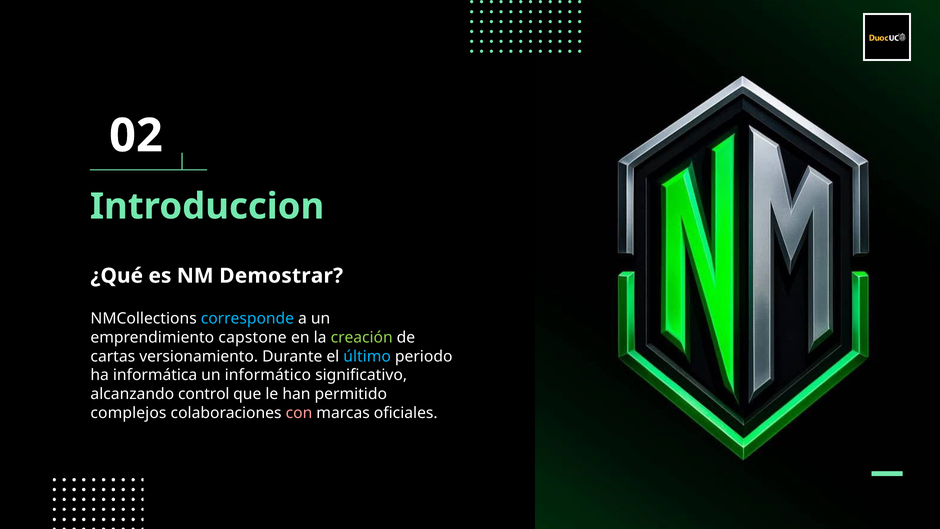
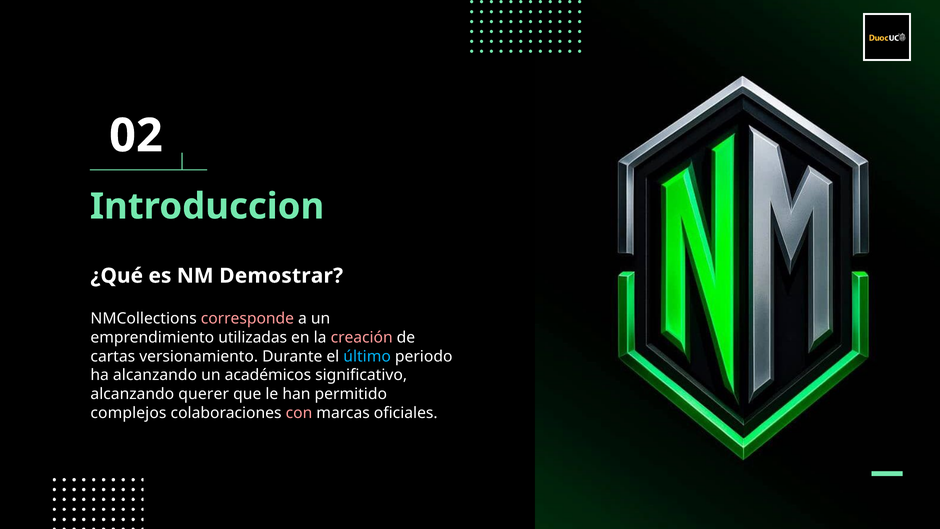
corresponde colour: light blue -> pink
capstone: capstone -> utilizadas
creación colour: light green -> pink
ha informática: informática -> alcanzando
informático: informático -> académicos
control: control -> querer
